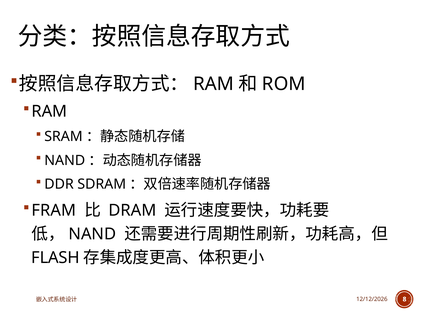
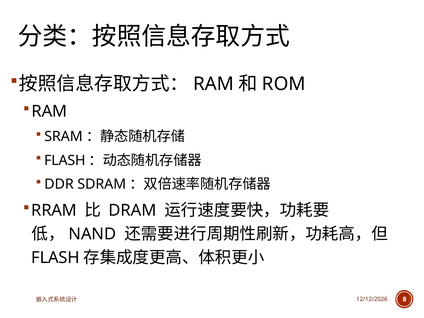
NAND at (65, 160): NAND -> FLASH
FRAM: FRAM -> RRAM
